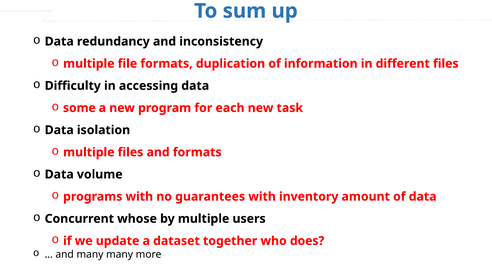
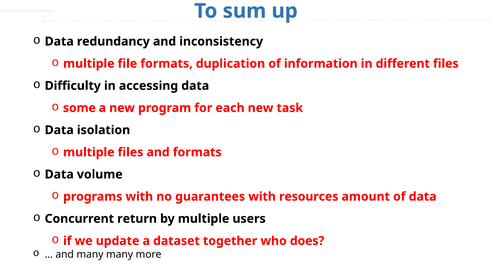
inventory: inventory -> resources
whose: whose -> return
